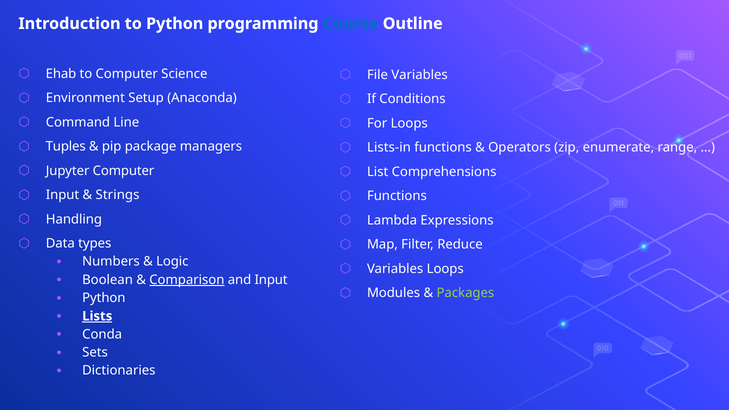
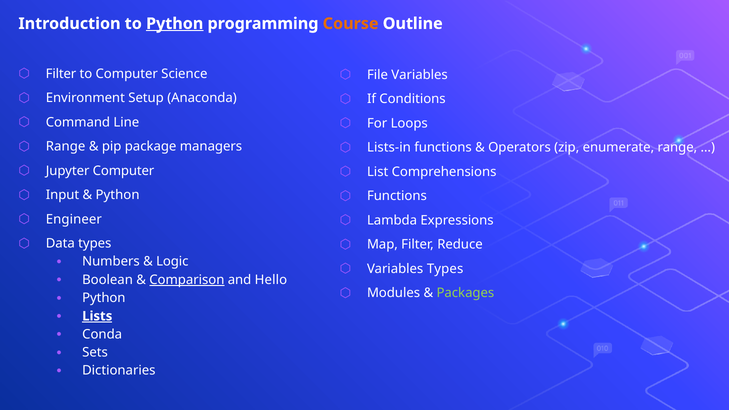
Python at (175, 24) underline: none -> present
Course colour: blue -> orange
Ehab at (61, 74): Ehab -> Filter
Tuples at (66, 146): Tuples -> Range
Strings at (118, 195): Strings -> Python
Handling: Handling -> Engineer
Variables Loops: Loops -> Types
and Input: Input -> Hello
